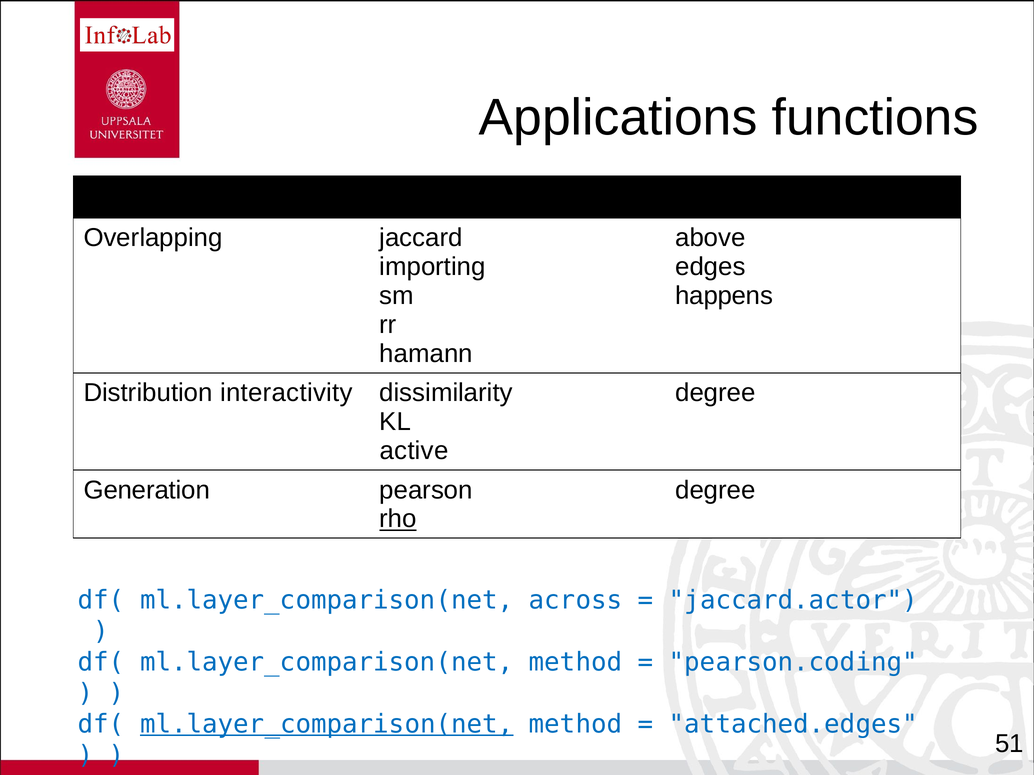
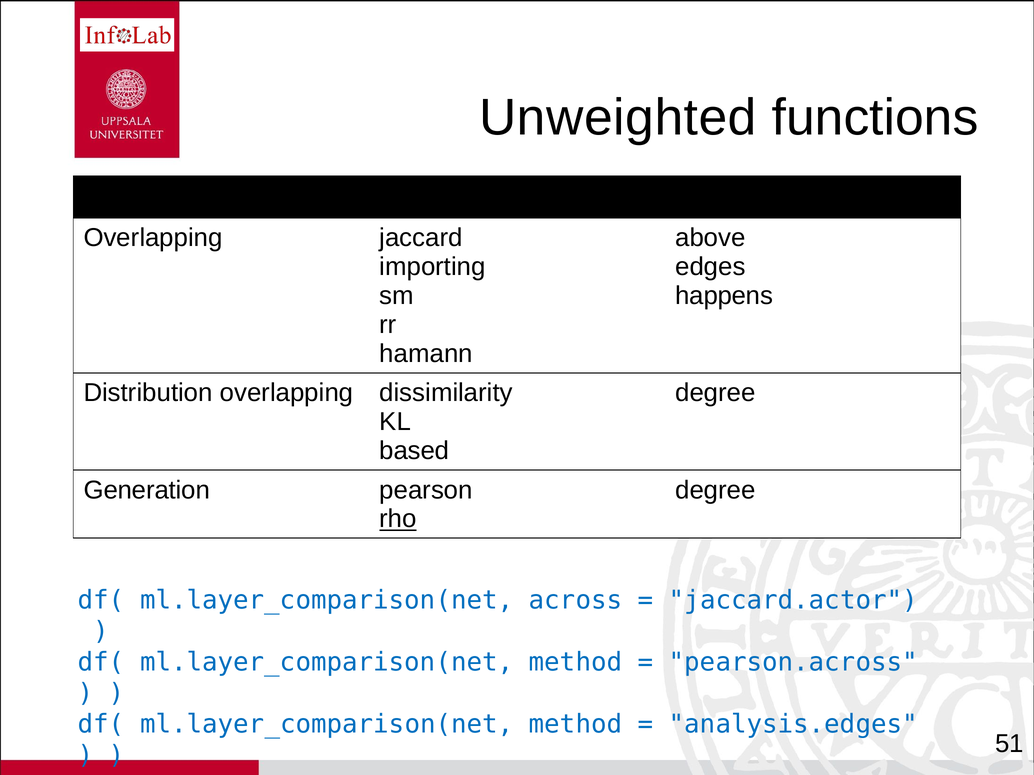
Applications: Applications -> Unweighted
Distribution interactivity: interactivity -> overlapping
active: active -> based
pearson.coding: pearson.coding -> pearson.across
ml.layer_comparison(net at (327, 725) underline: present -> none
attached.edges: attached.edges -> analysis.edges
